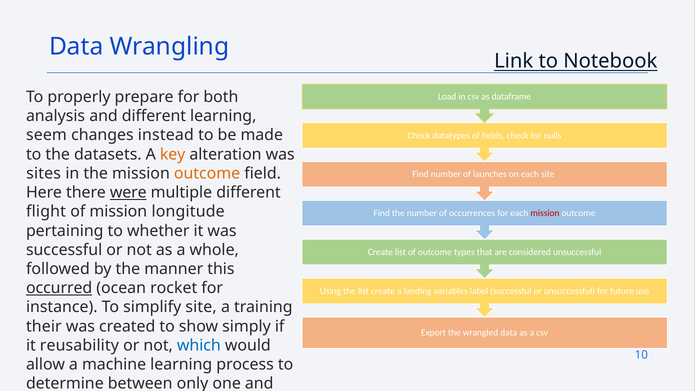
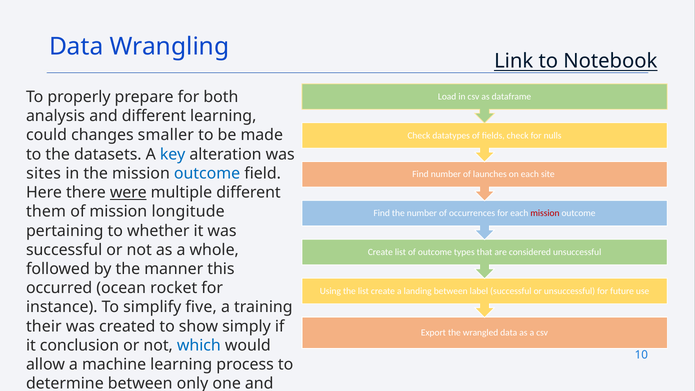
seem: seem -> could
changes instead: instead -> smaller
key colour: orange -> blue
outcome at (207, 173) colour: orange -> blue
flight: flight -> them
occurred underline: present -> none
variables at (451, 291): variables -> between
simplify site: site -> five
reusability: reusability -> conclusion
